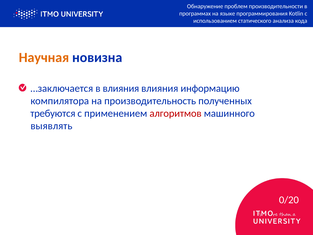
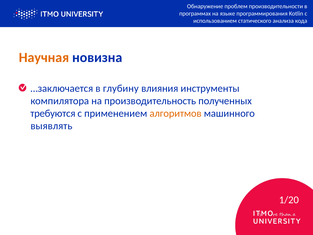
в влияния: влияния -> глубину
информацию: информацию -> инструменты
алгоритмов colour: red -> orange
0/20: 0/20 -> 1/20
